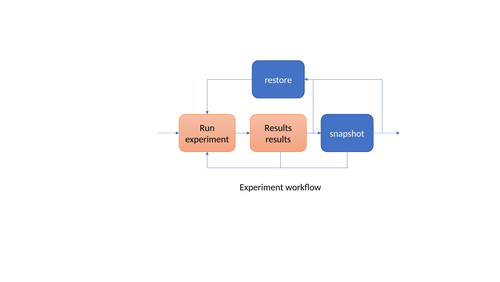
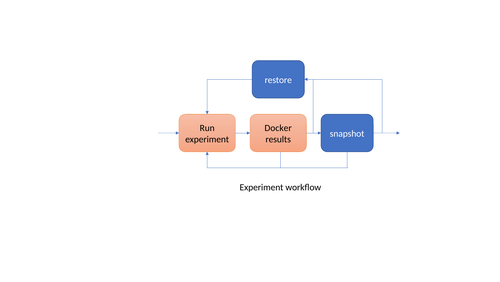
Results at (278, 128): Results -> Docker
